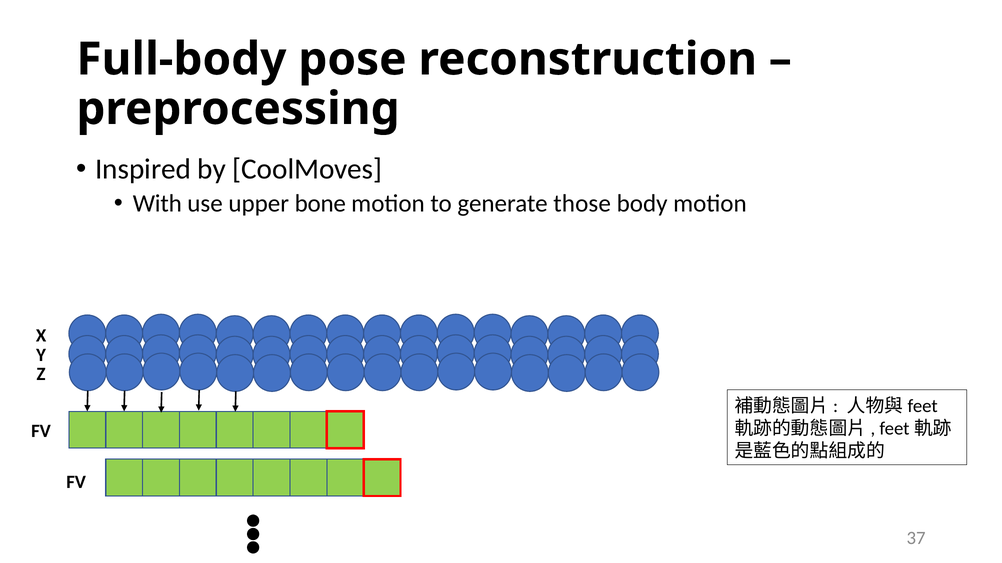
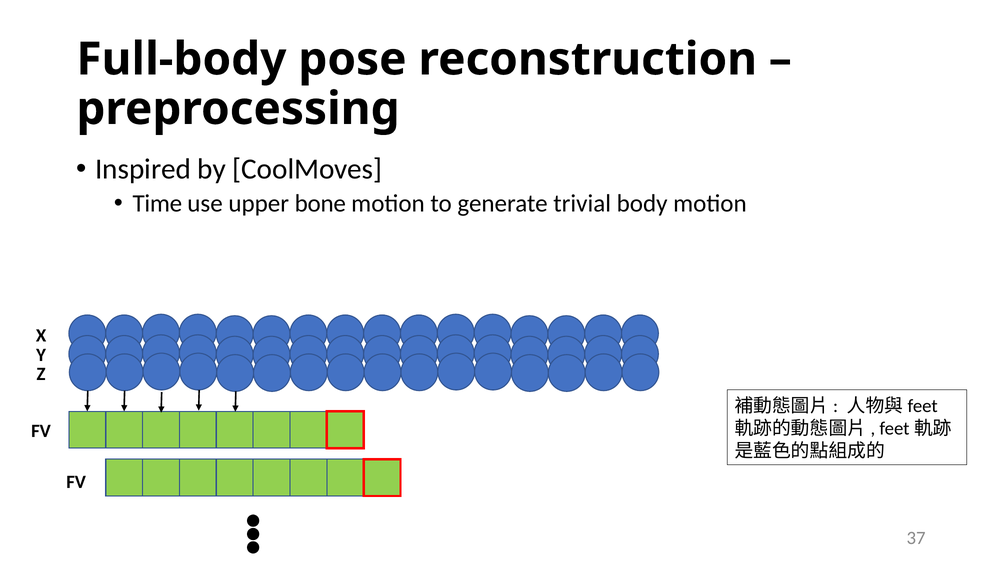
With: With -> Time
those: those -> trivial
